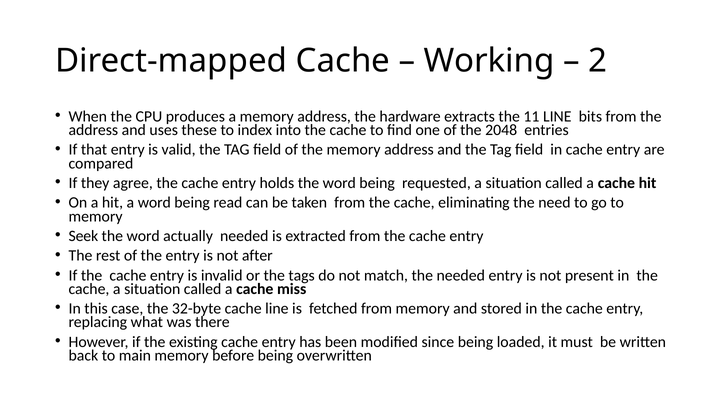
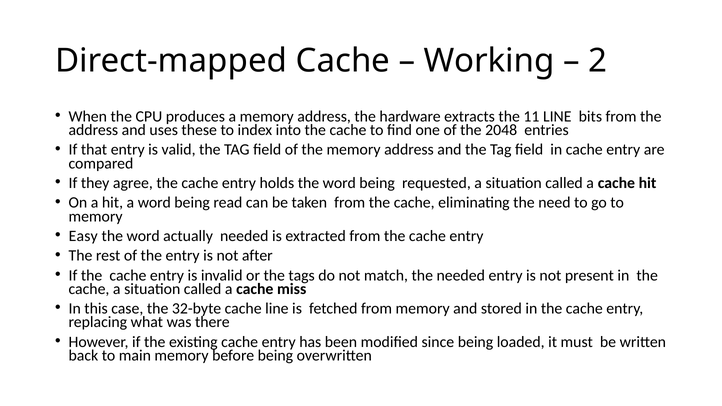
Seek: Seek -> Easy
